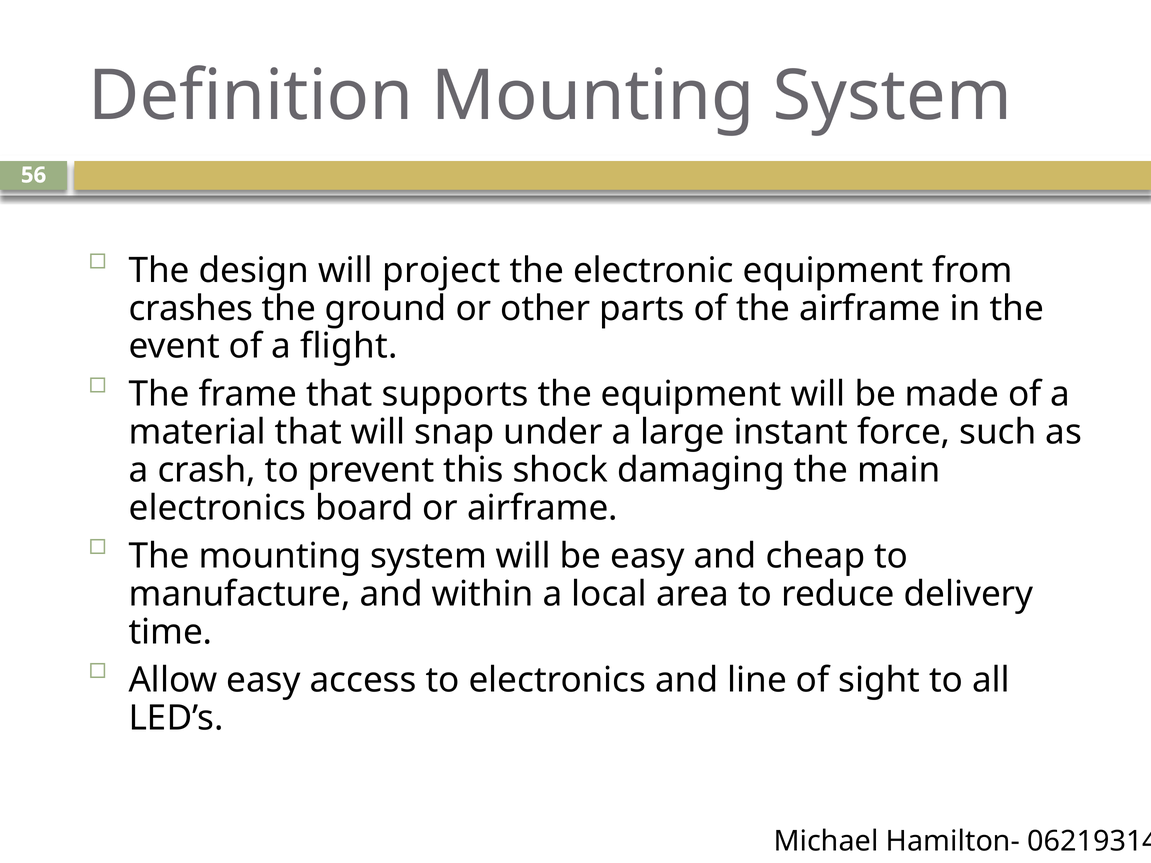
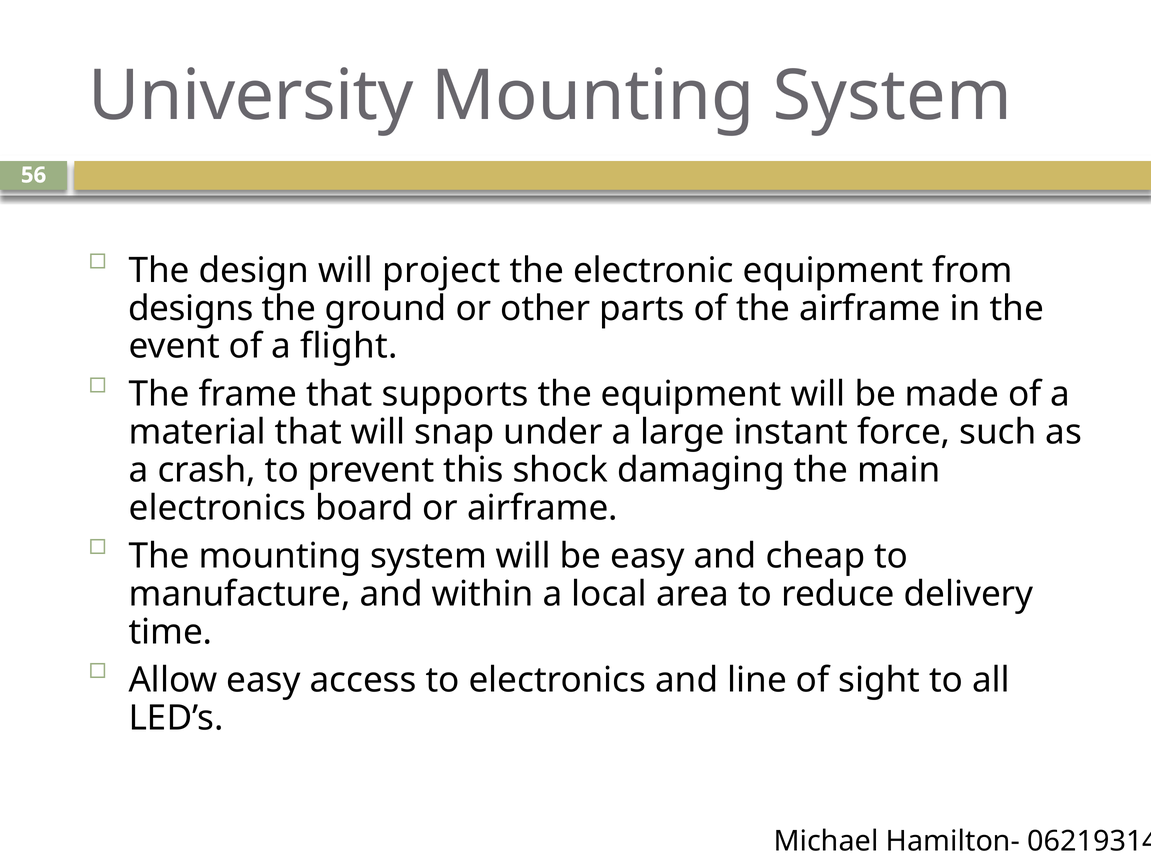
Definition: Definition -> University
crashes: crashes -> designs
